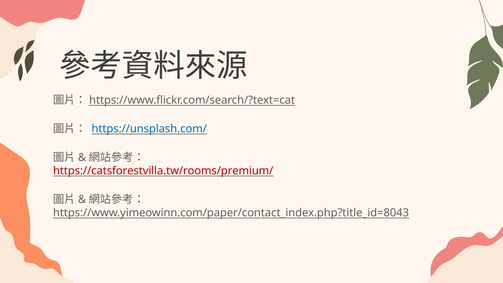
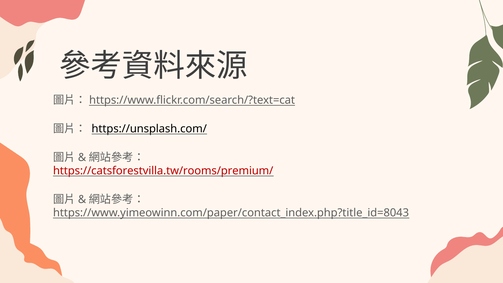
https://unsplash.com/ colour: blue -> black
